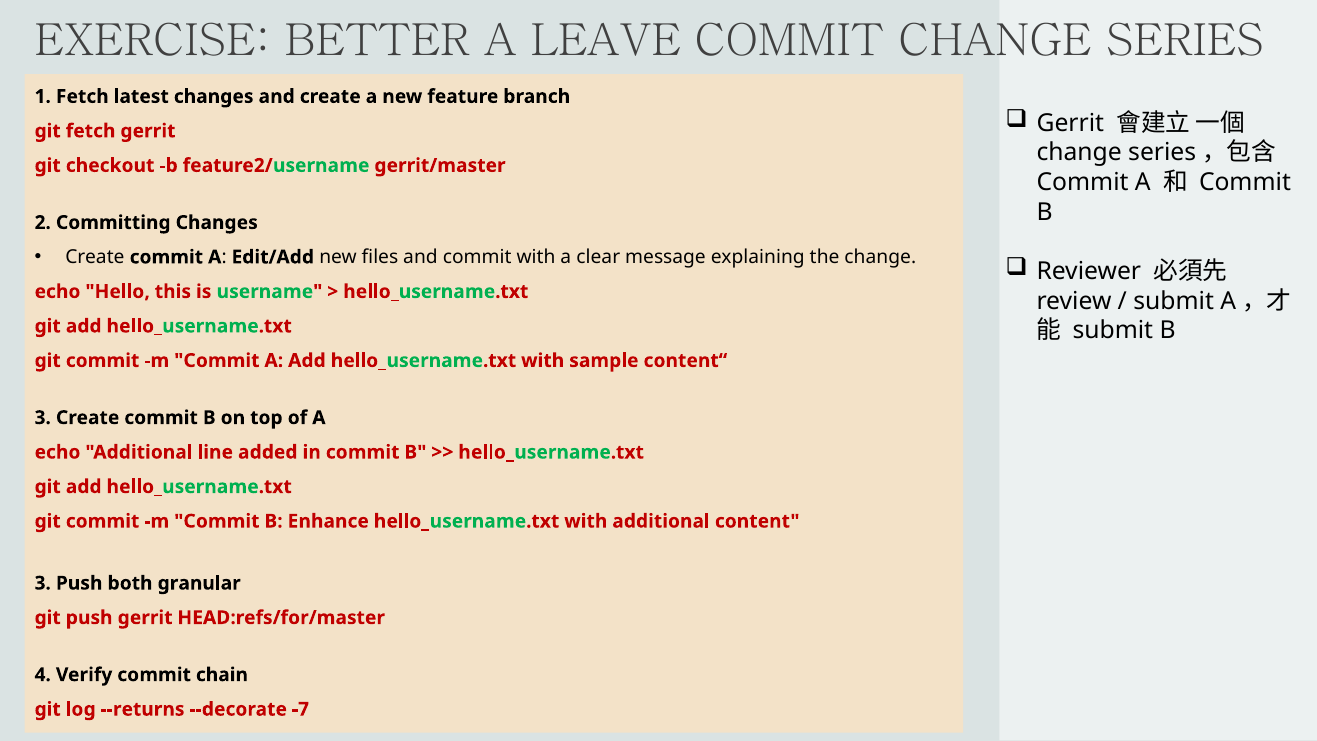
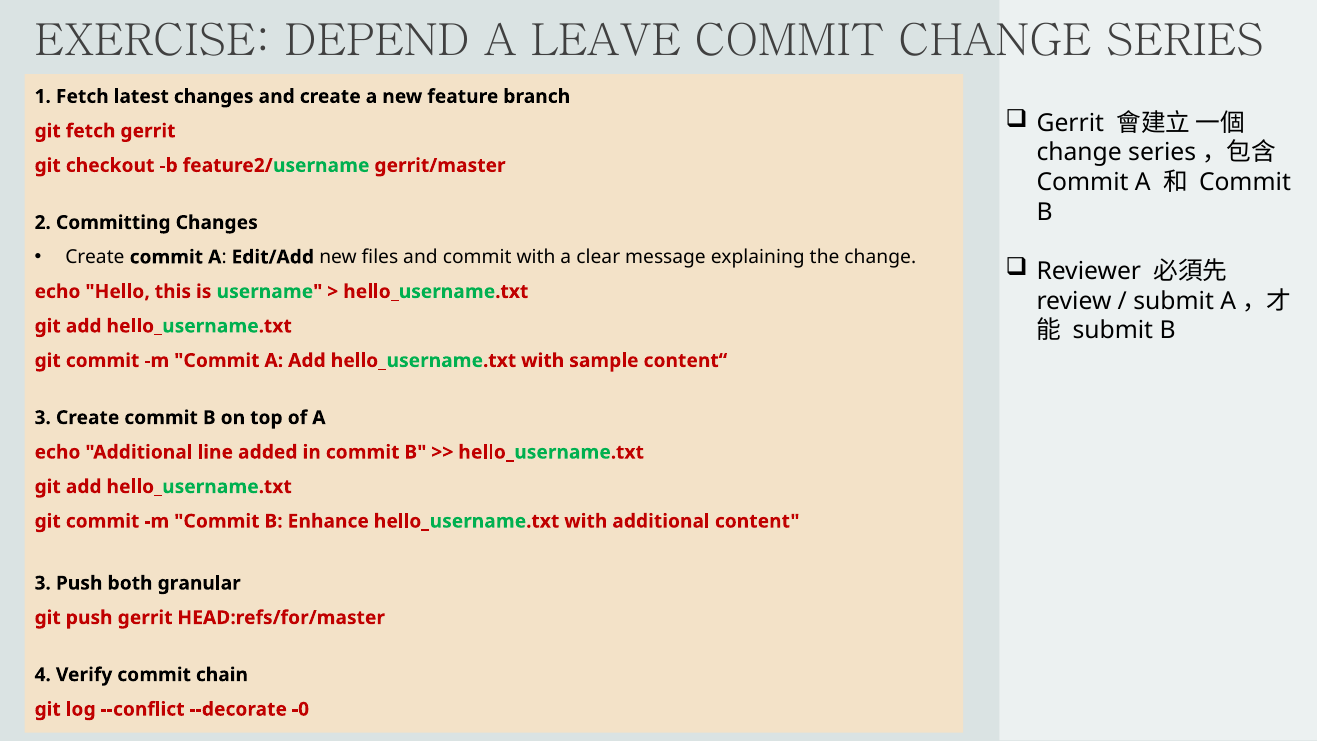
BETTER: BETTER -> DEPEND
--returns: --returns -> --conflict
-7: -7 -> -0
